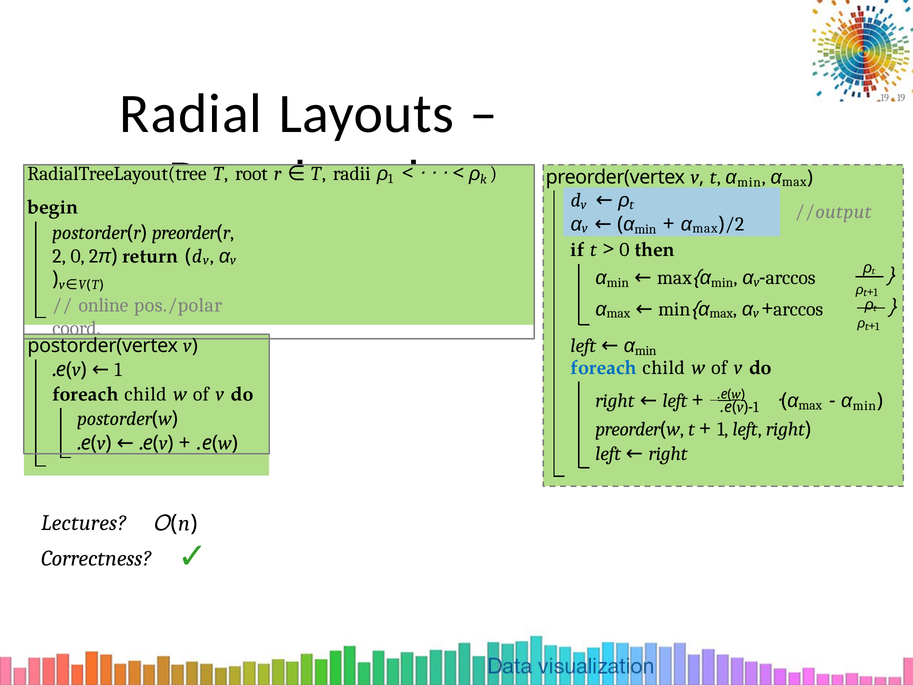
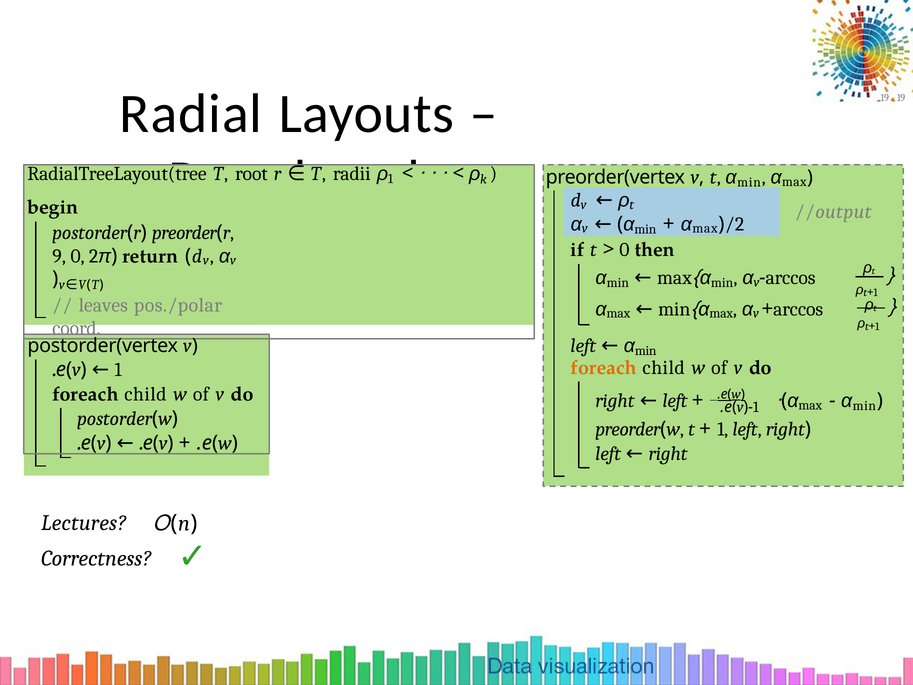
2: 2 -> 9
online: online -> leaves
foreach at (604, 368) colour: blue -> orange
